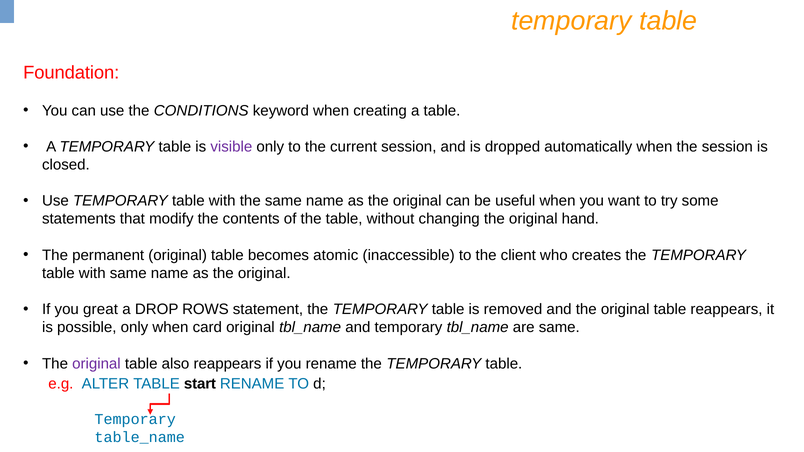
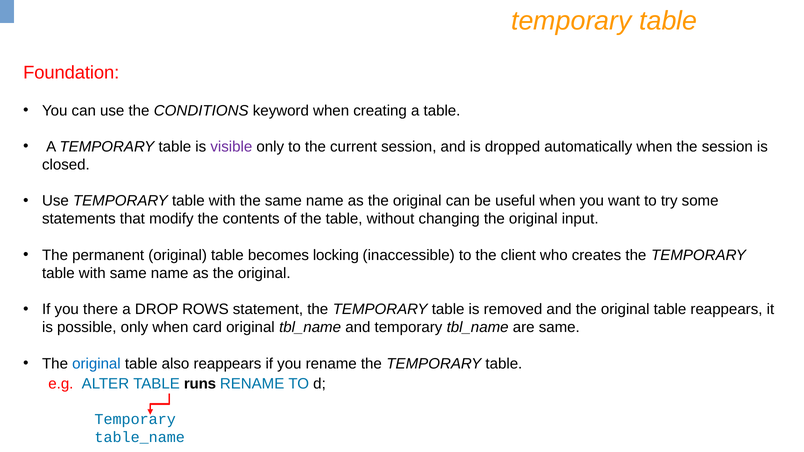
hand: hand -> input
atomic: atomic -> locking
great: great -> there
original at (96, 364) colour: purple -> blue
start: start -> runs
